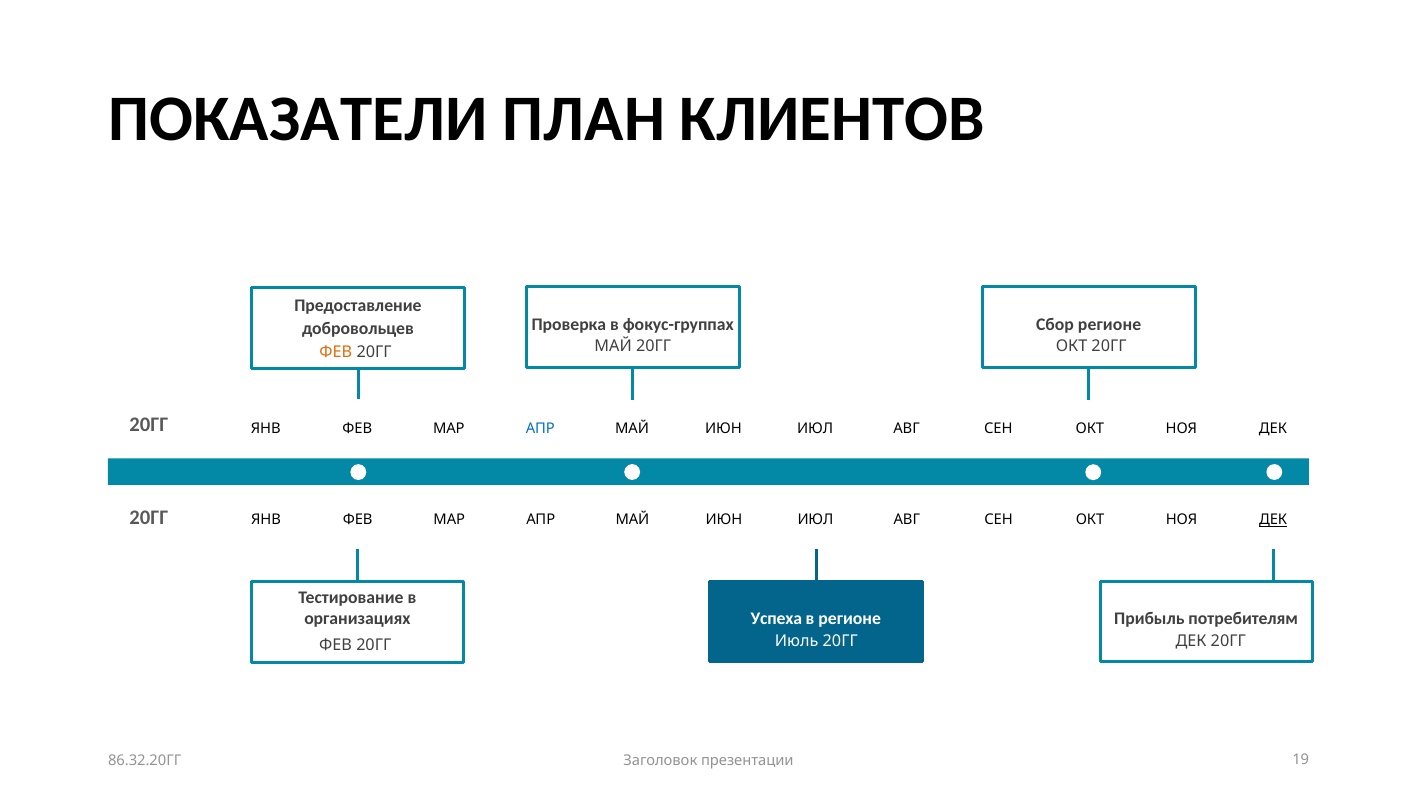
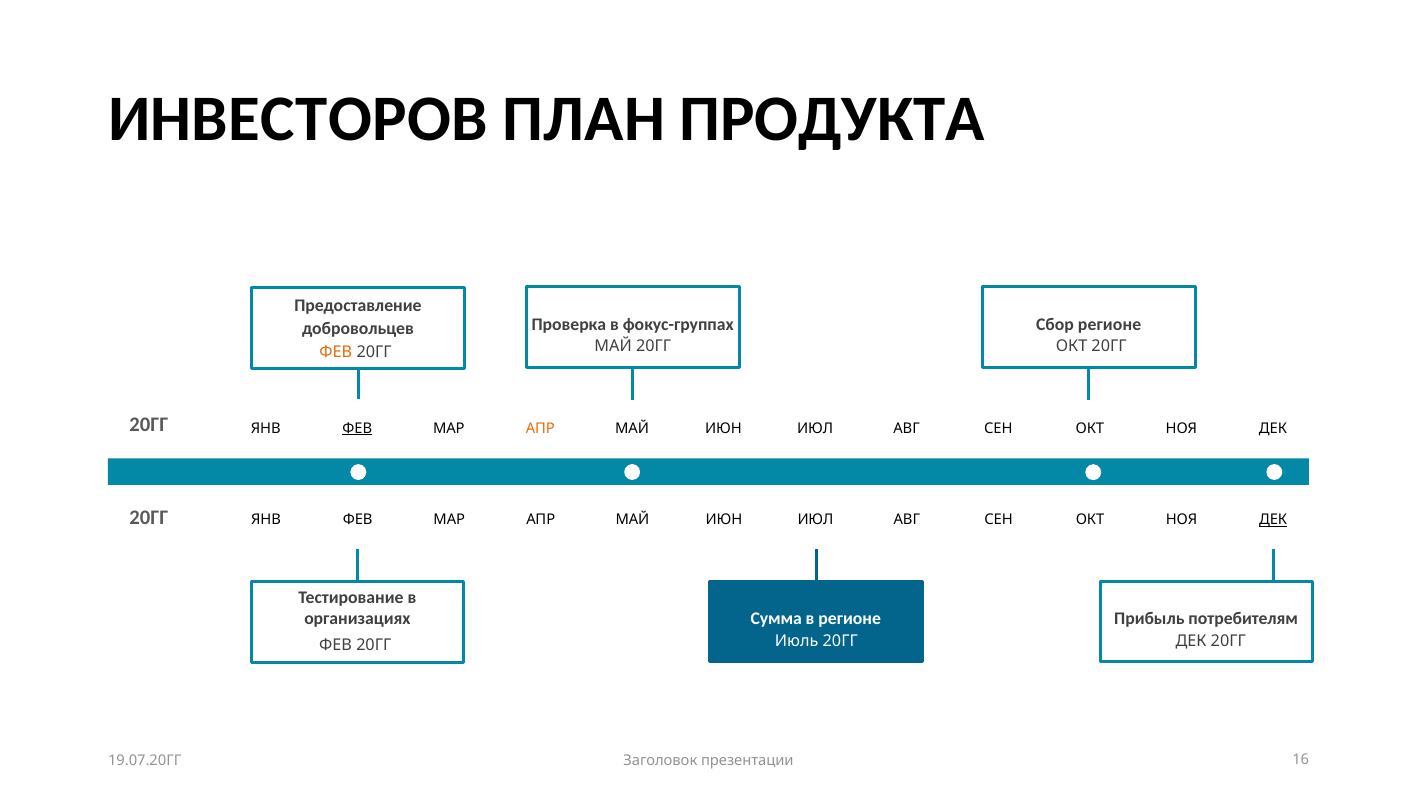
ПОКАЗАТЕЛИ: ПОКАЗАТЕЛИ -> ИНВЕСТОРОВ
КЛИЕНТОВ: КЛИЕНТОВ -> ПРОДУКТА
ФЕВ at (357, 428) underline: none -> present
АПР at (540, 428) colour: blue -> orange
Успеха: Успеха -> Сумма
86.32.20ГГ: 86.32.20ГГ -> 19.07.20ГГ
19: 19 -> 16
